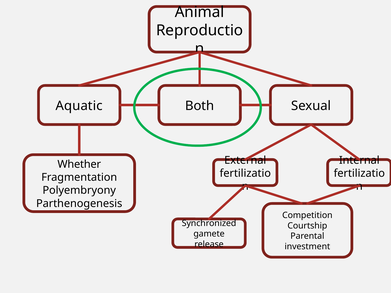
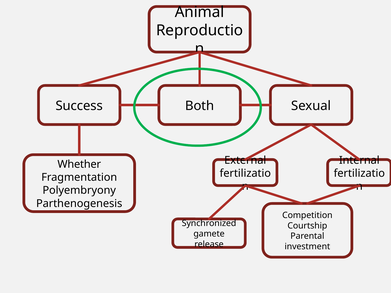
Aquatic: Aquatic -> Success
